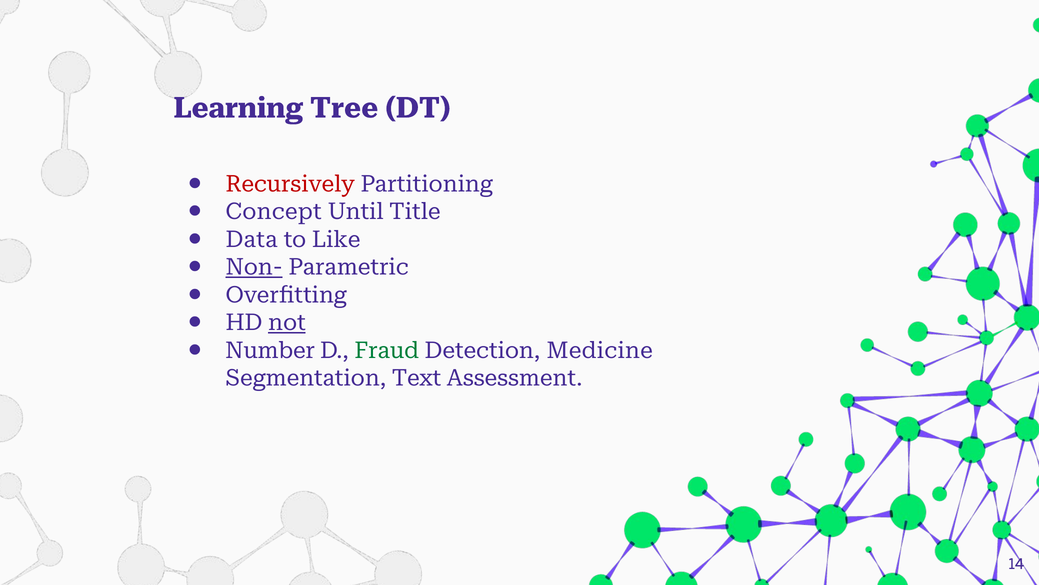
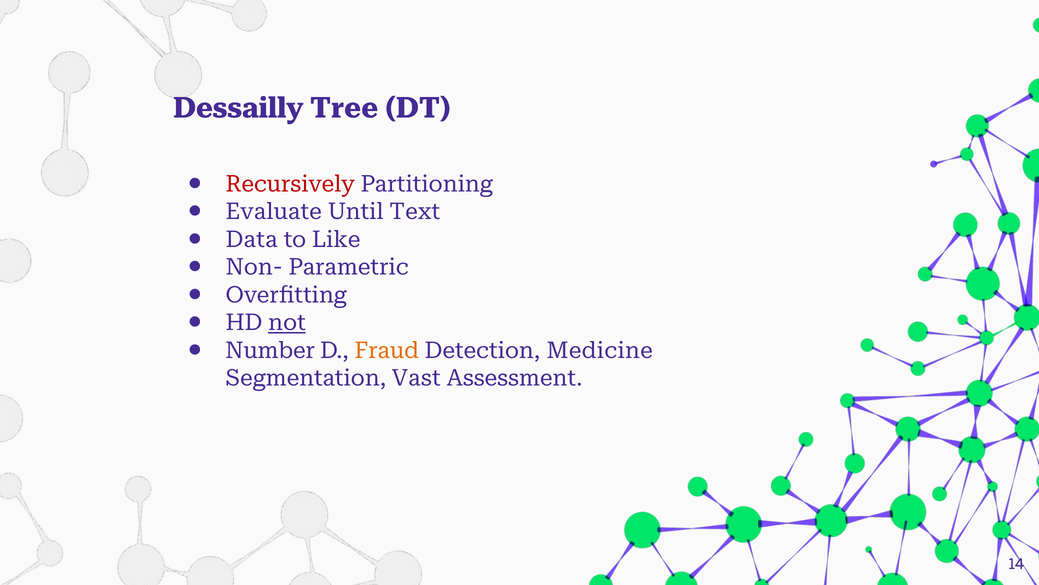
Learning: Learning -> Dessailly
Concept: Concept -> Evaluate
Title: Title -> Text
Non- underline: present -> none
Fraud colour: green -> orange
Text: Text -> Vast
